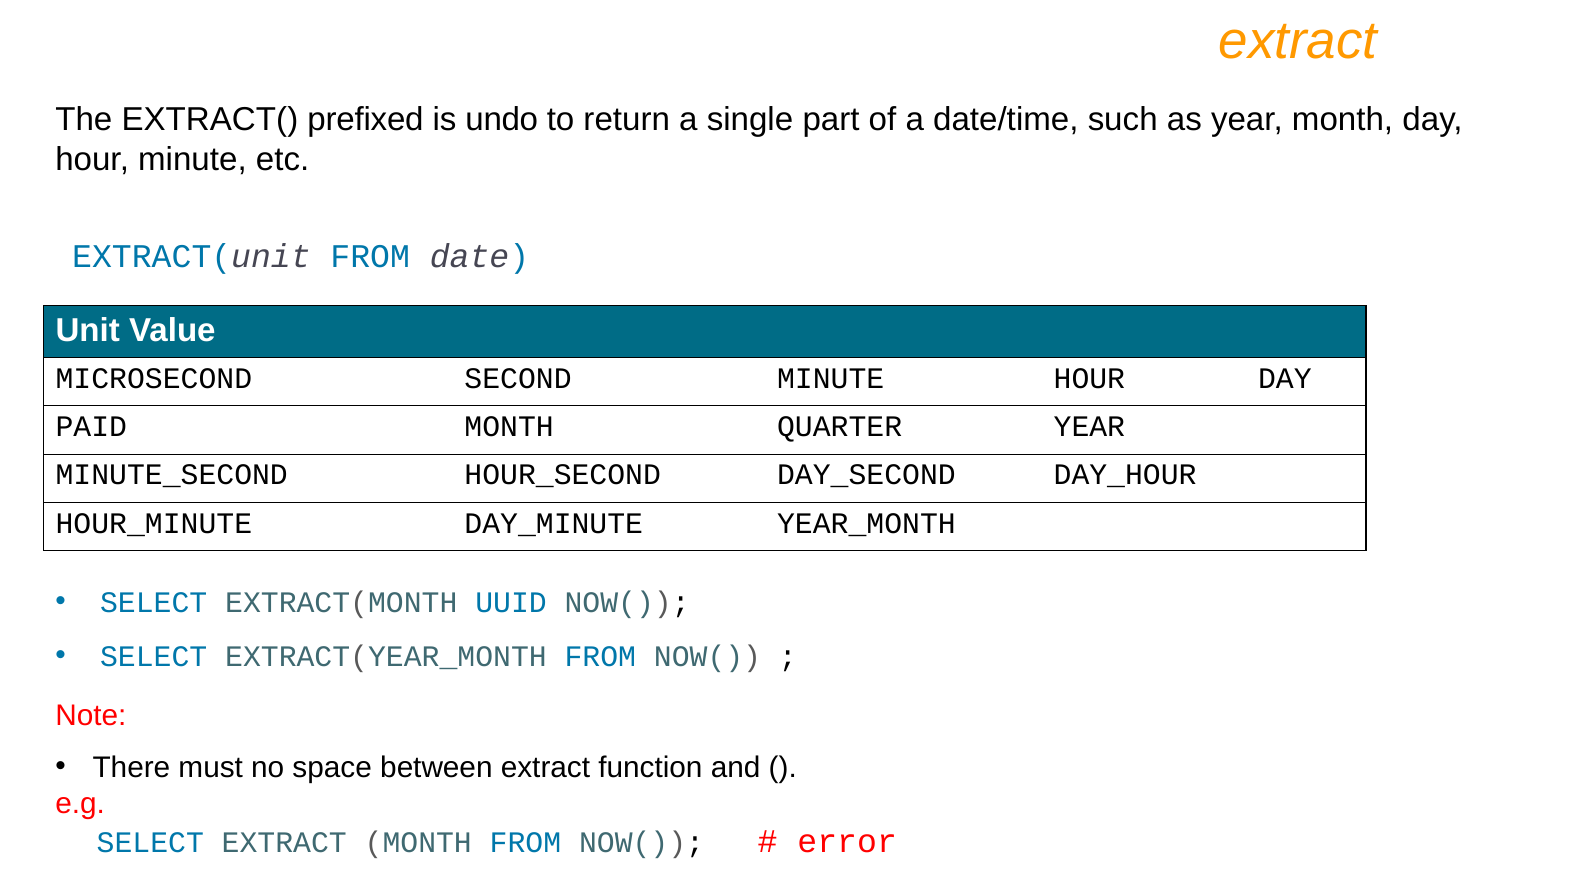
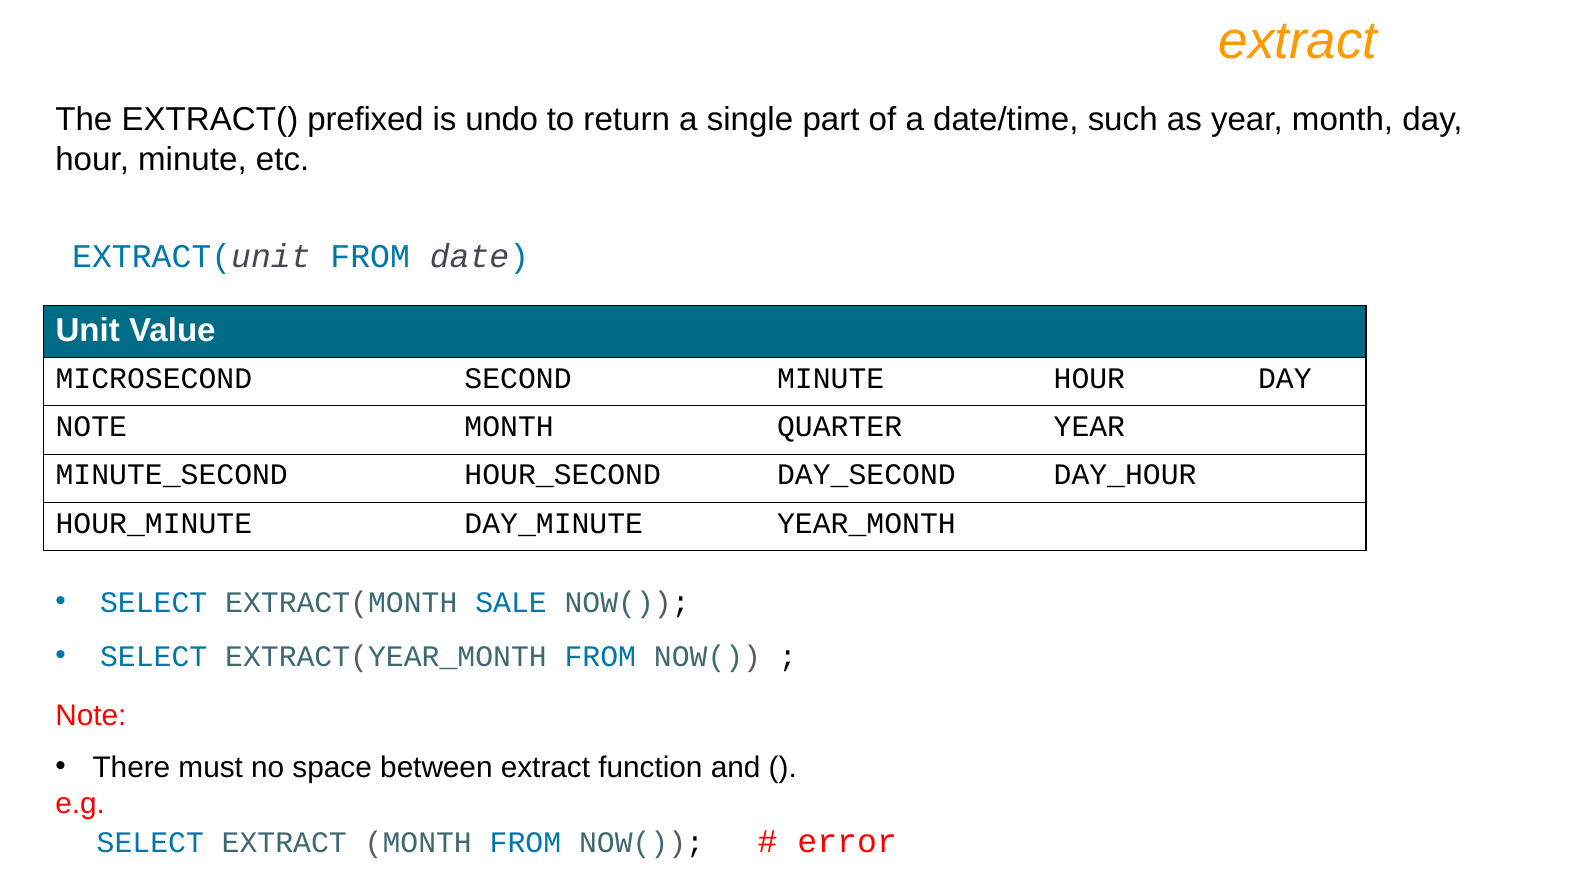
PAID at (91, 427): PAID -> NOTE
UUID: UUID -> SALE
